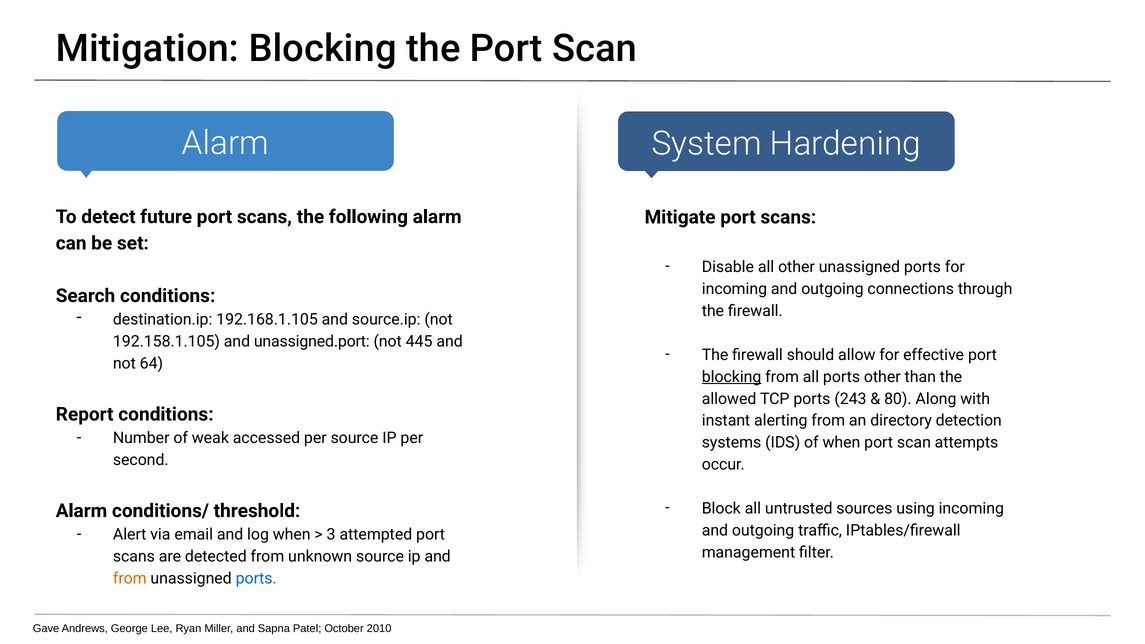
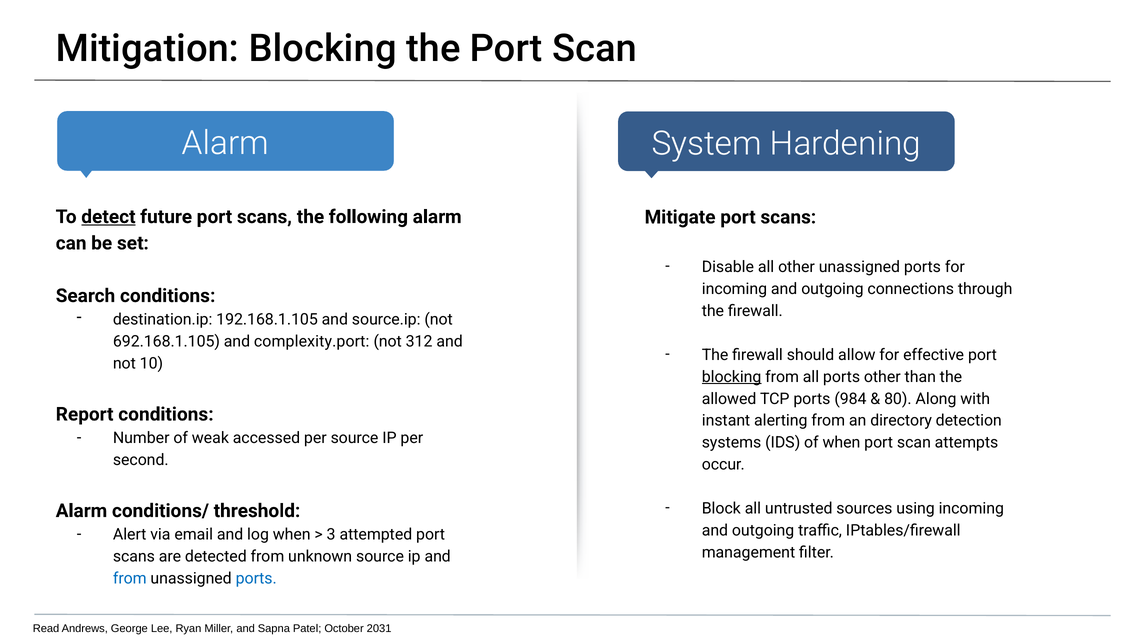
detect underline: none -> present
192.158.1.105: 192.158.1.105 -> 692.168.1.105
unassigned.port: unassigned.port -> complexity.port
445: 445 -> 312
64: 64 -> 10
243: 243 -> 984
from at (130, 578) colour: orange -> blue
Gave: Gave -> Read
2010: 2010 -> 2031
